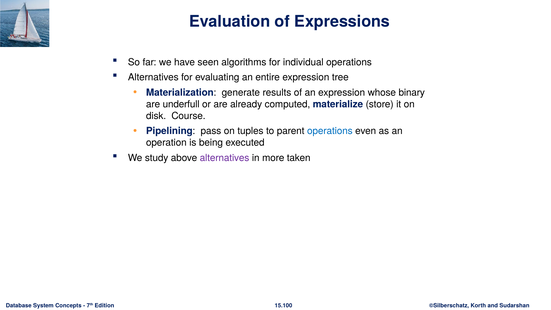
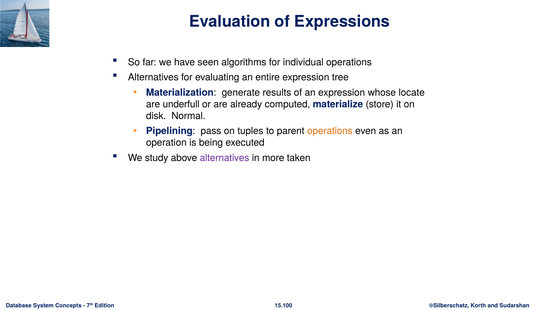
binary: binary -> locate
Course: Course -> Normal
operations at (330, 131) colour: blue -> orange
